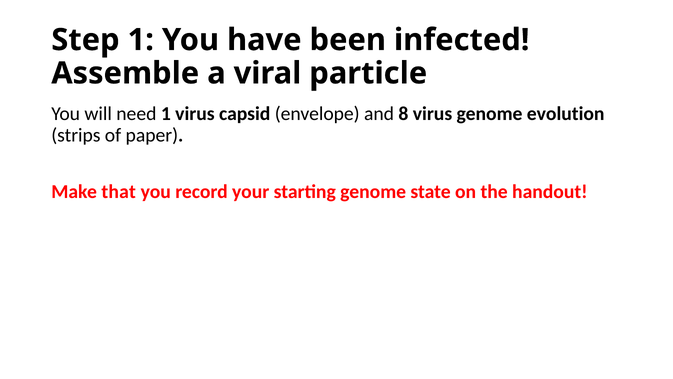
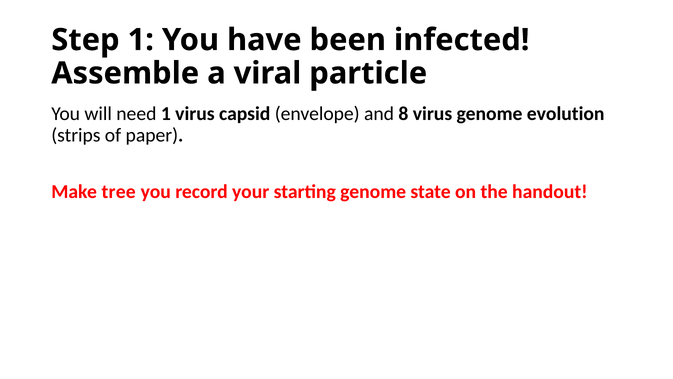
that: that -> tree
